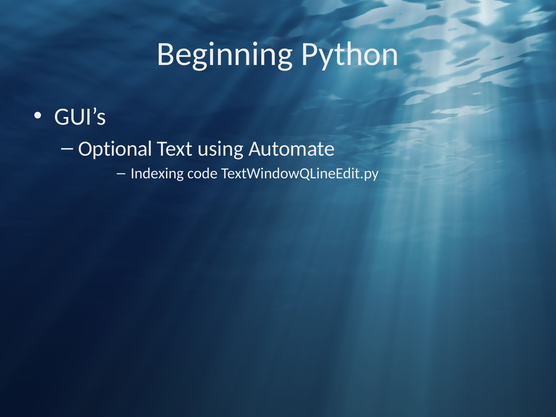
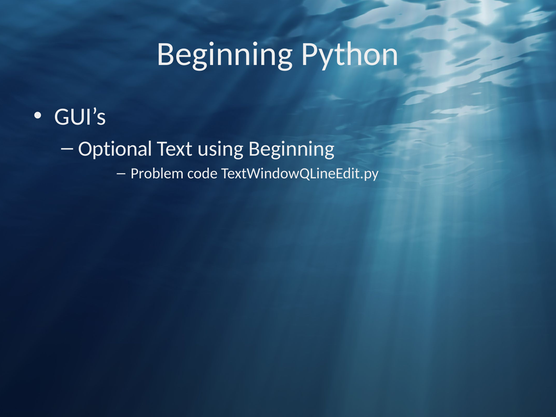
using Automate: Automate -> Beginning
Indexing: Indexing -> Problem
